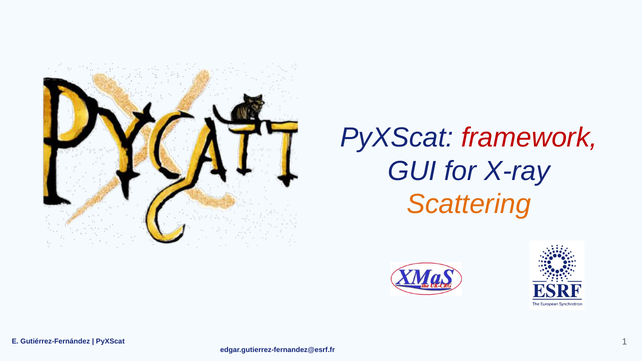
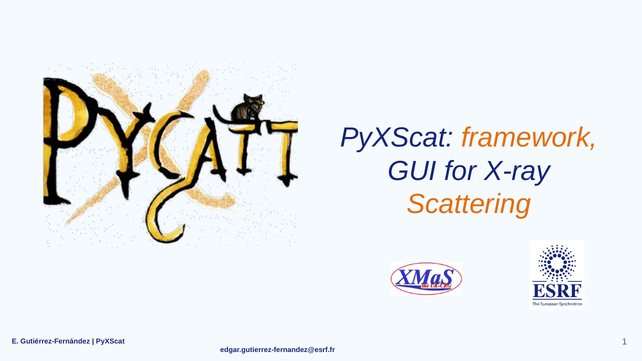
framework colour: red -> orange
